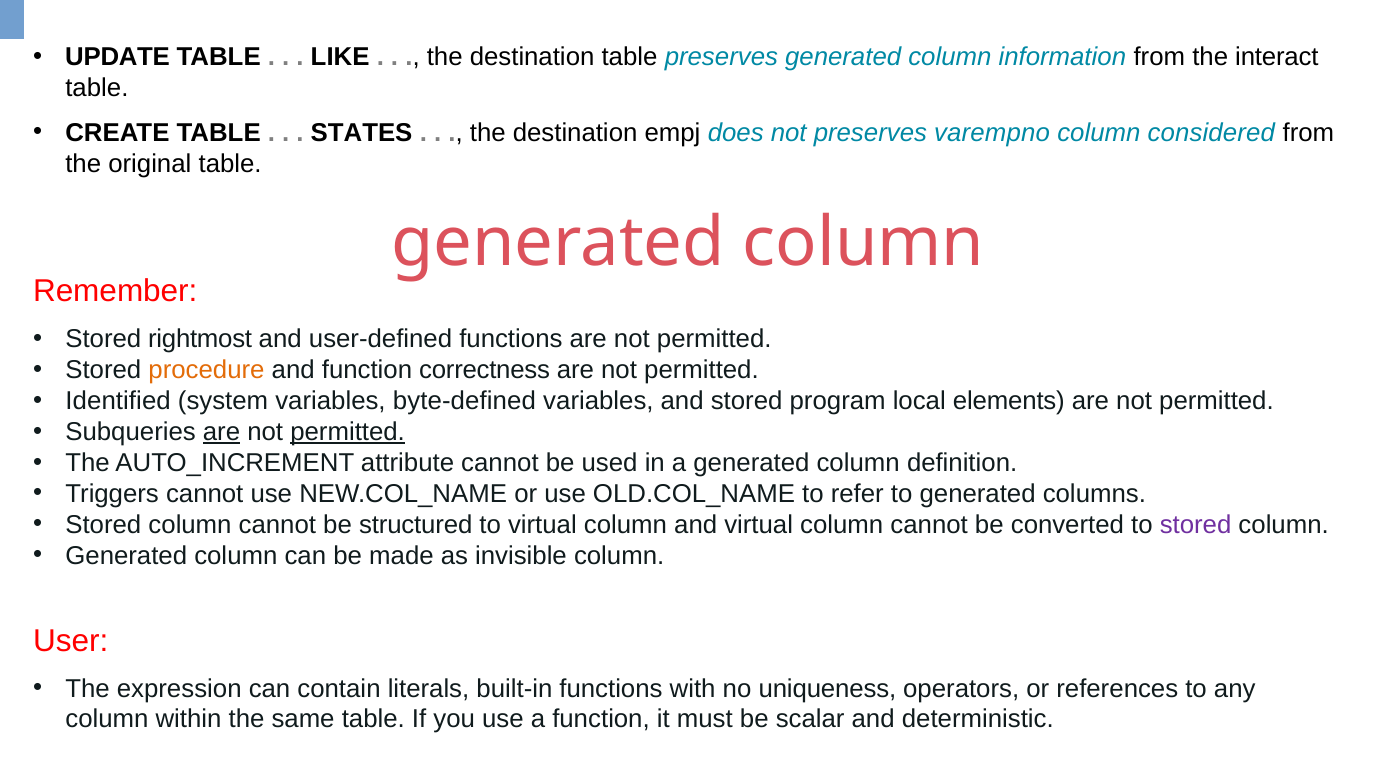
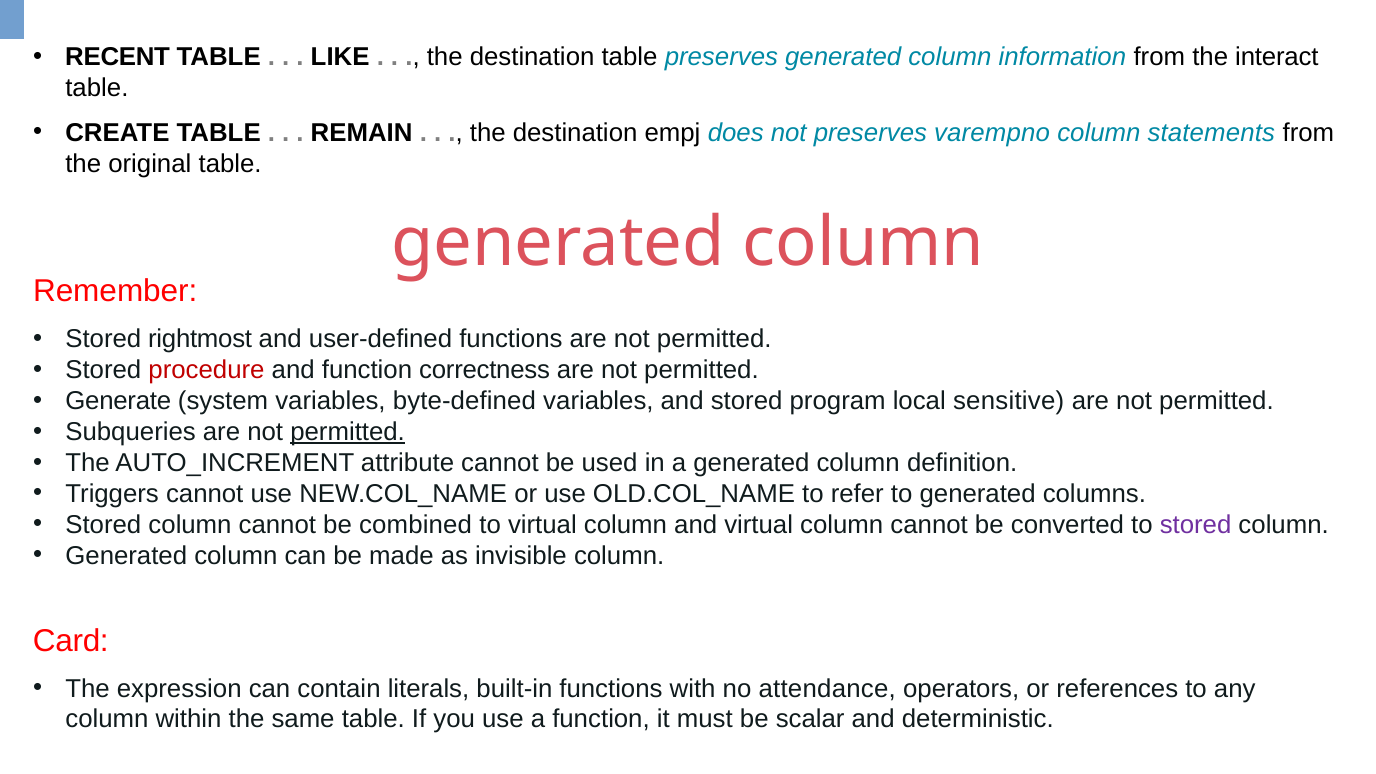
UPDATE: UPDATE -> RECENT
STATES: STATES -> REMAIN
considered: considered -> statements
procedure colour: orange -> red
Identified: Identified -> Generate
elements: elements -> sensitive
are at (222, 432) underline: present -> none
structured: structured -> combined
User: User -> Card
uniqueness: uniqueness -> attendance
